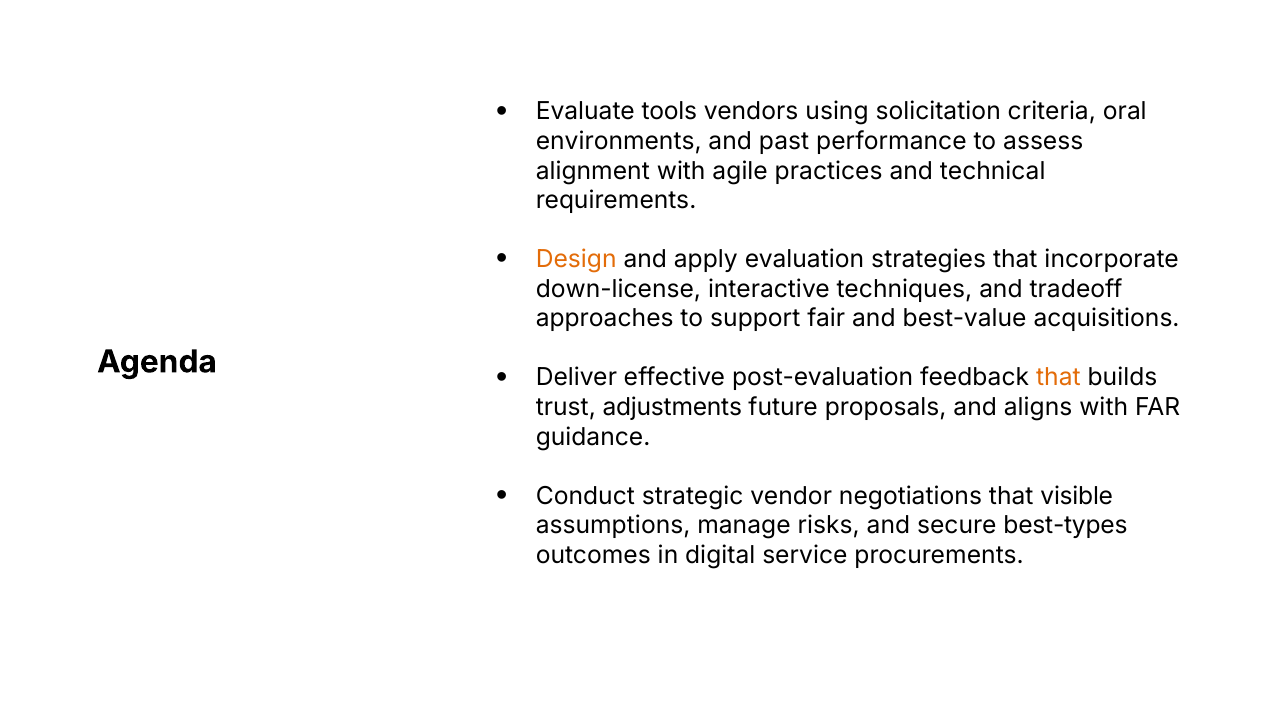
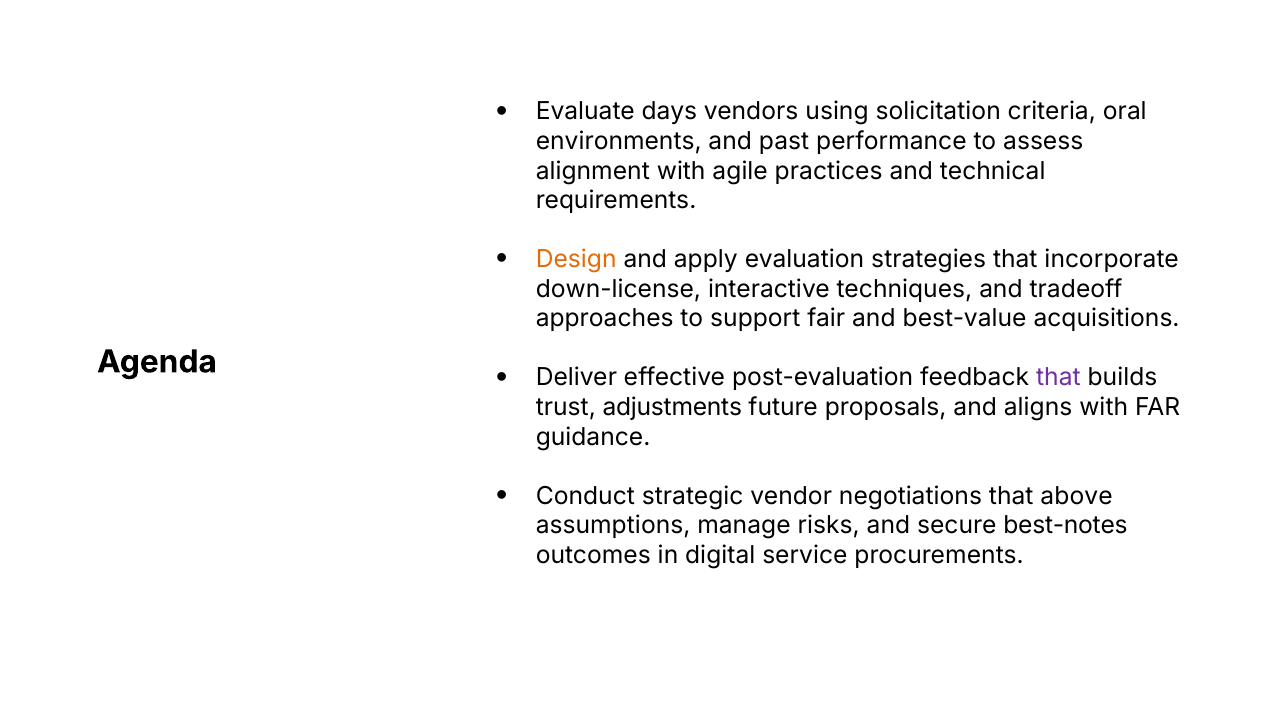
tools: tools -> days
that at (1058, 378) colour: orange -> purple
visible: visible -> above
best-types: best-types -> best-notes
